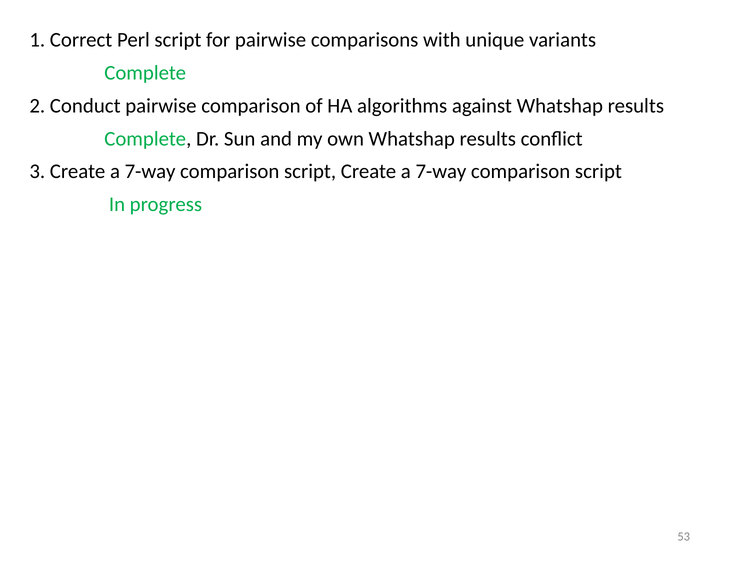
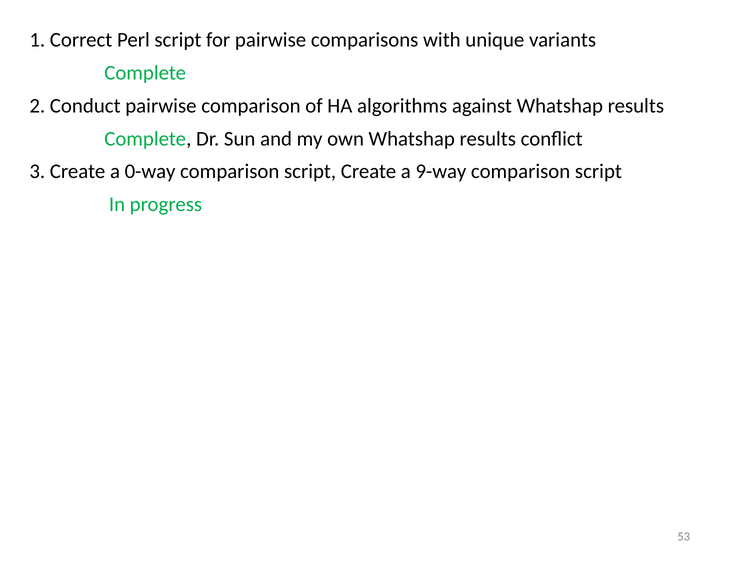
3 Create a 7-way: 7-way -> 0-way
script Create a 7-way: 7-way -> 9-way
